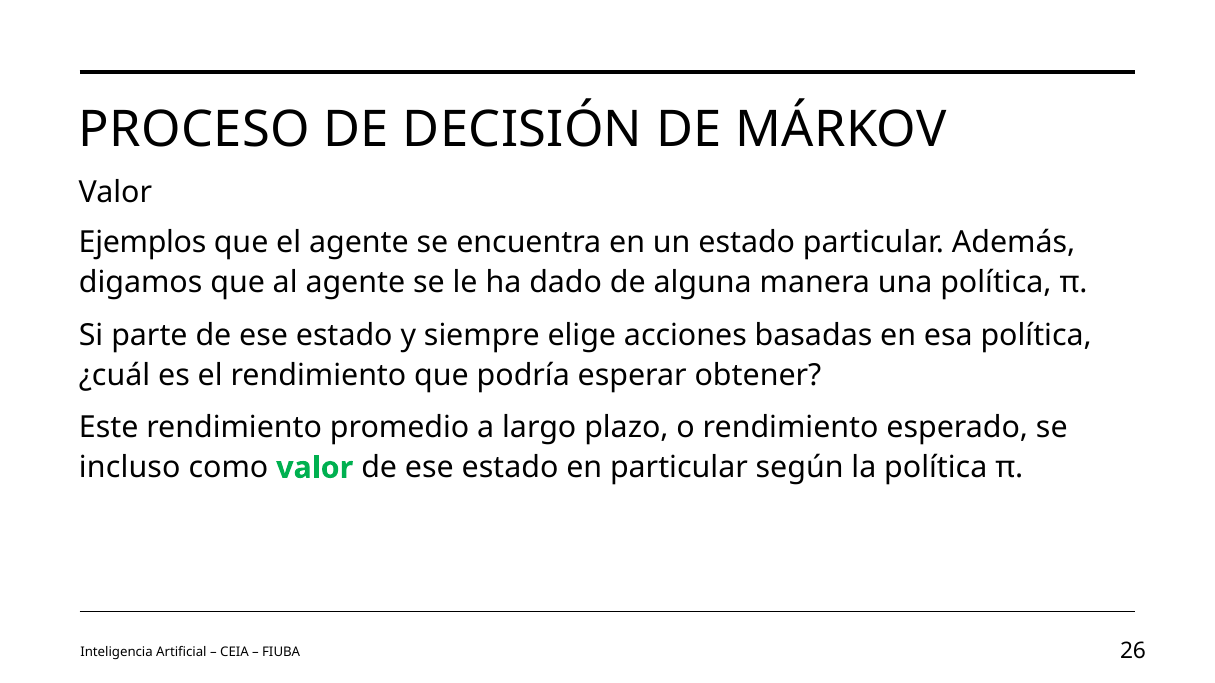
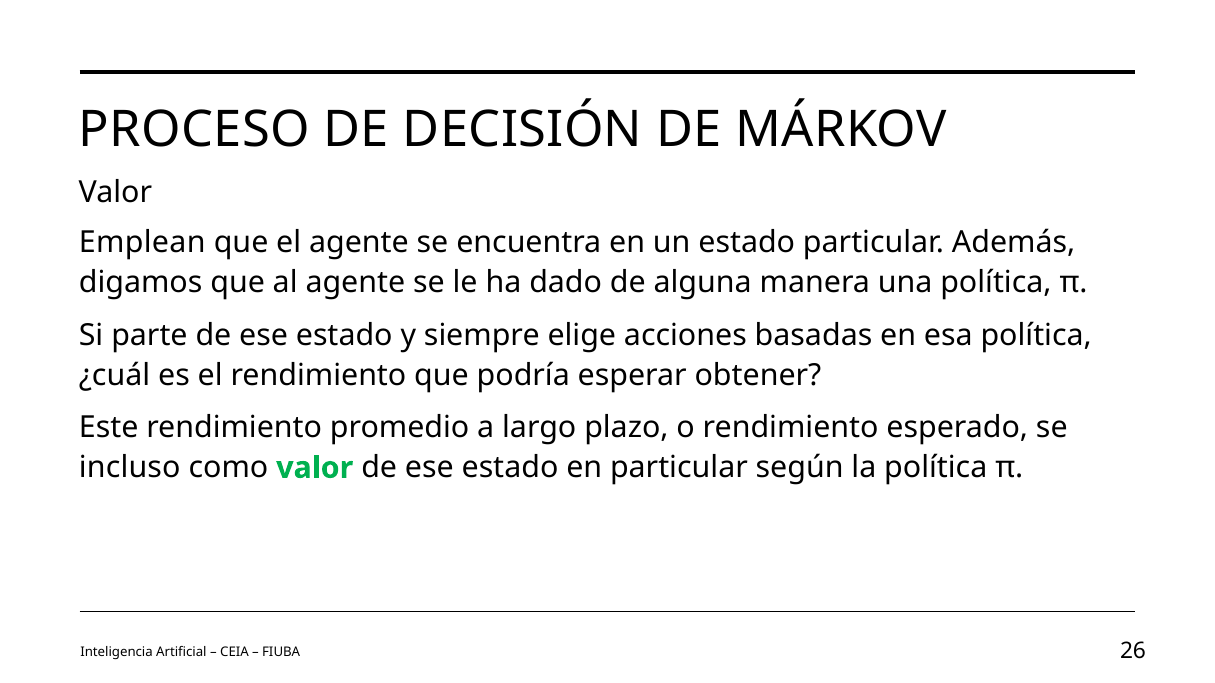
Ejemplos: Ejemplos -> Emplean
